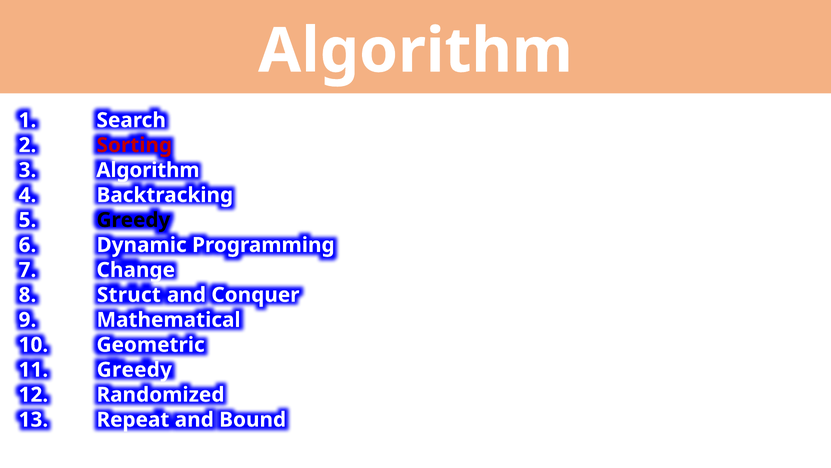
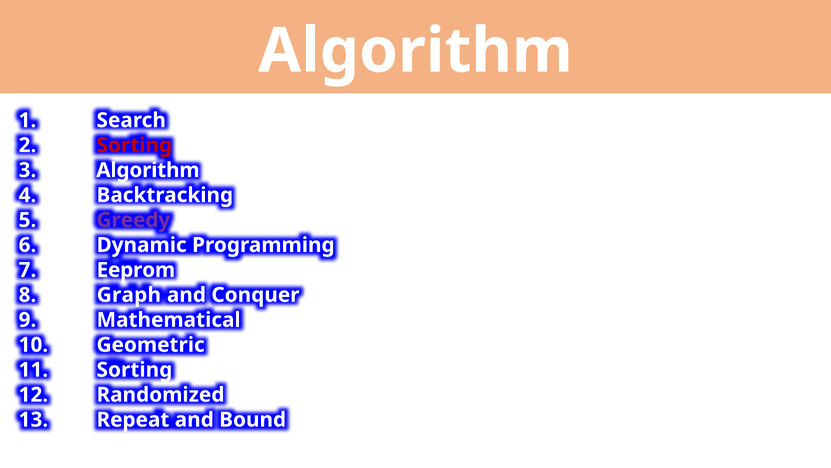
Greedy at (133, 220) colour: black -> purple
Change: Change -> Eeprom
Struct: Struct -> Graph
Greedy at (134, 369): Greedy -> Sorting
